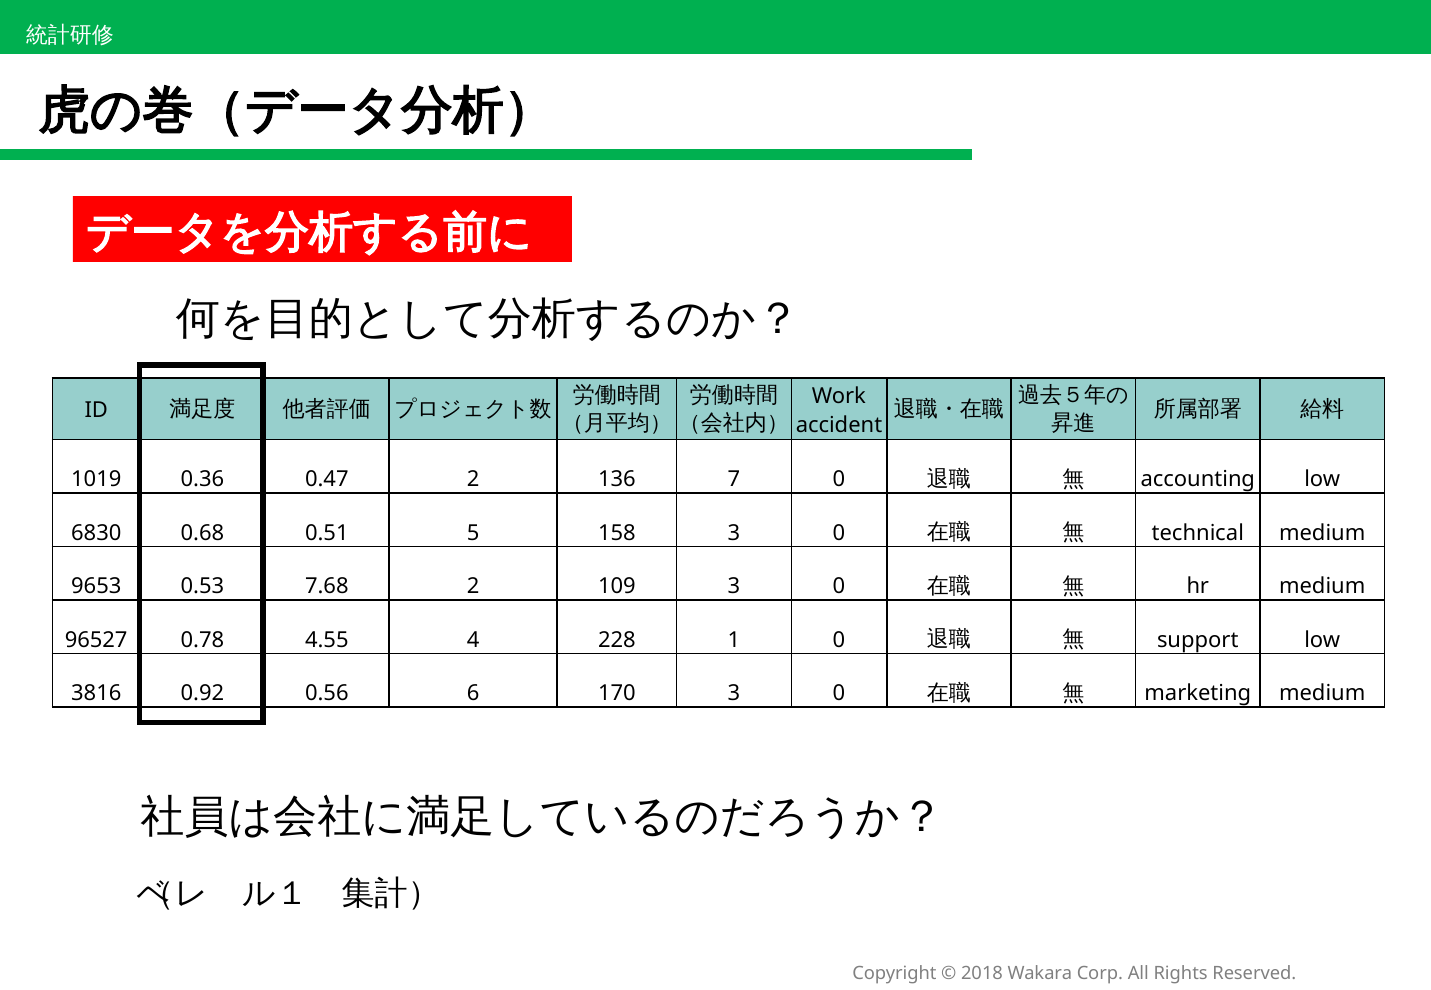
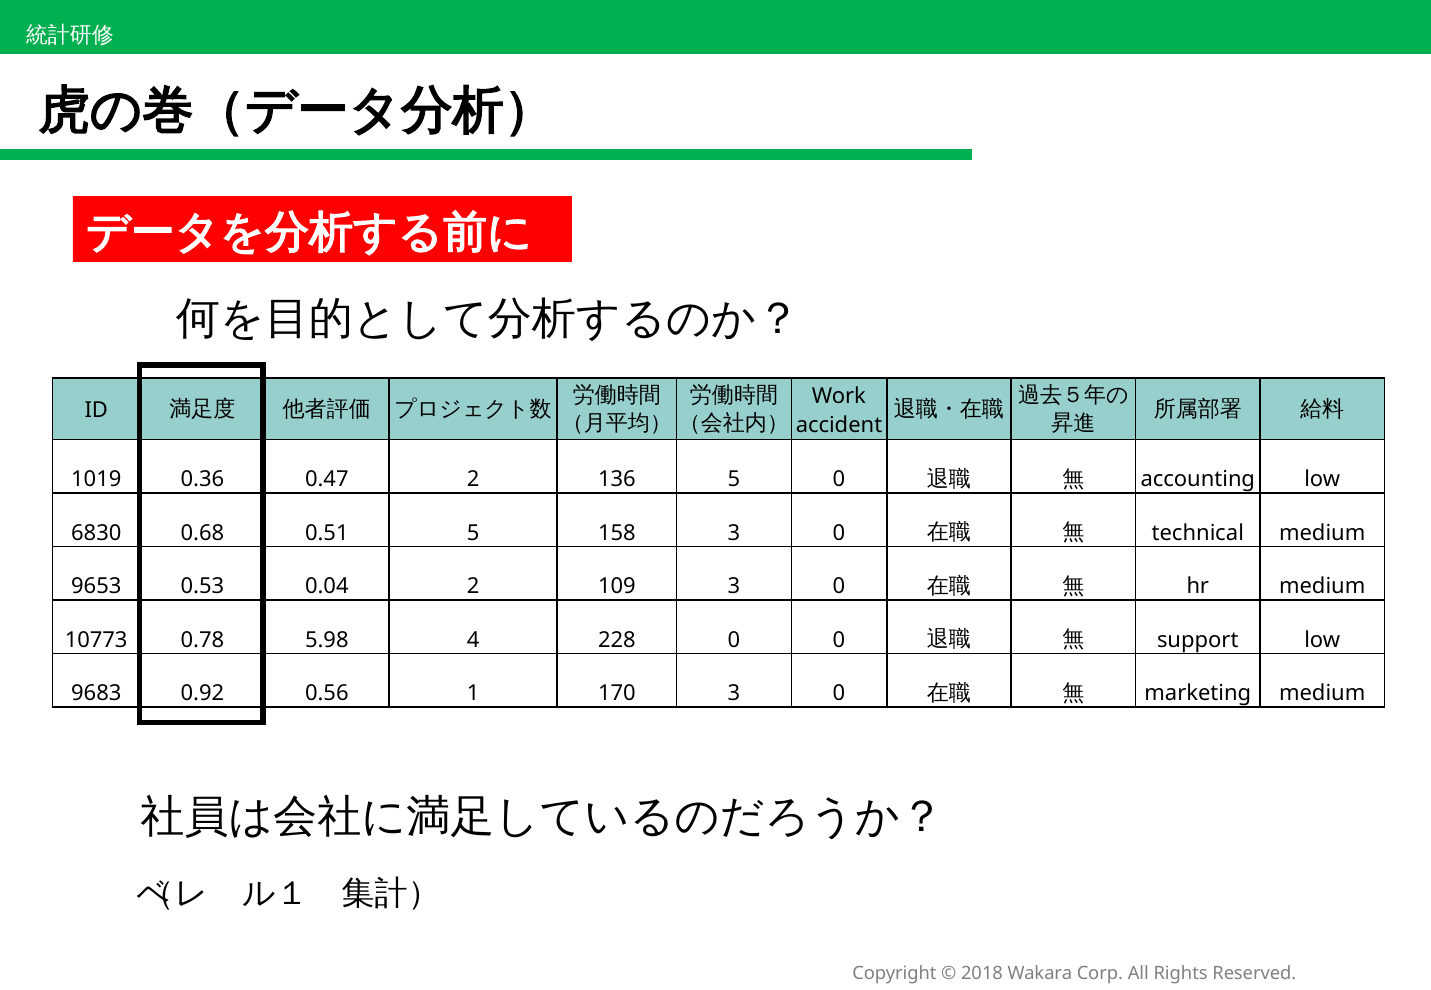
136 7: 7 -> 5
7.68: 7.68 -> 0.04
96527: 96527 -> 10773
4.55: 4.55 -> 5.98
228 1: 1 -> 0
3816: 3816 -> 9683
6: 6 -> 1
